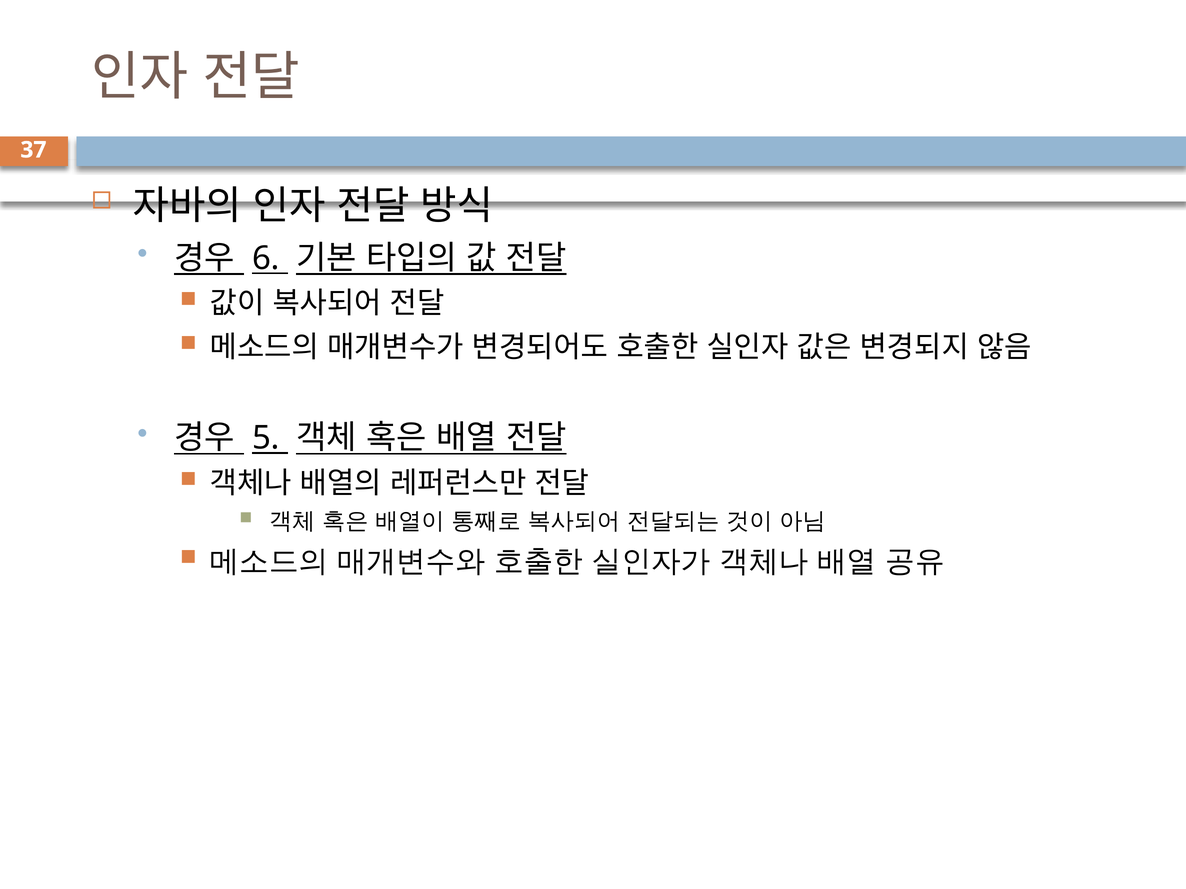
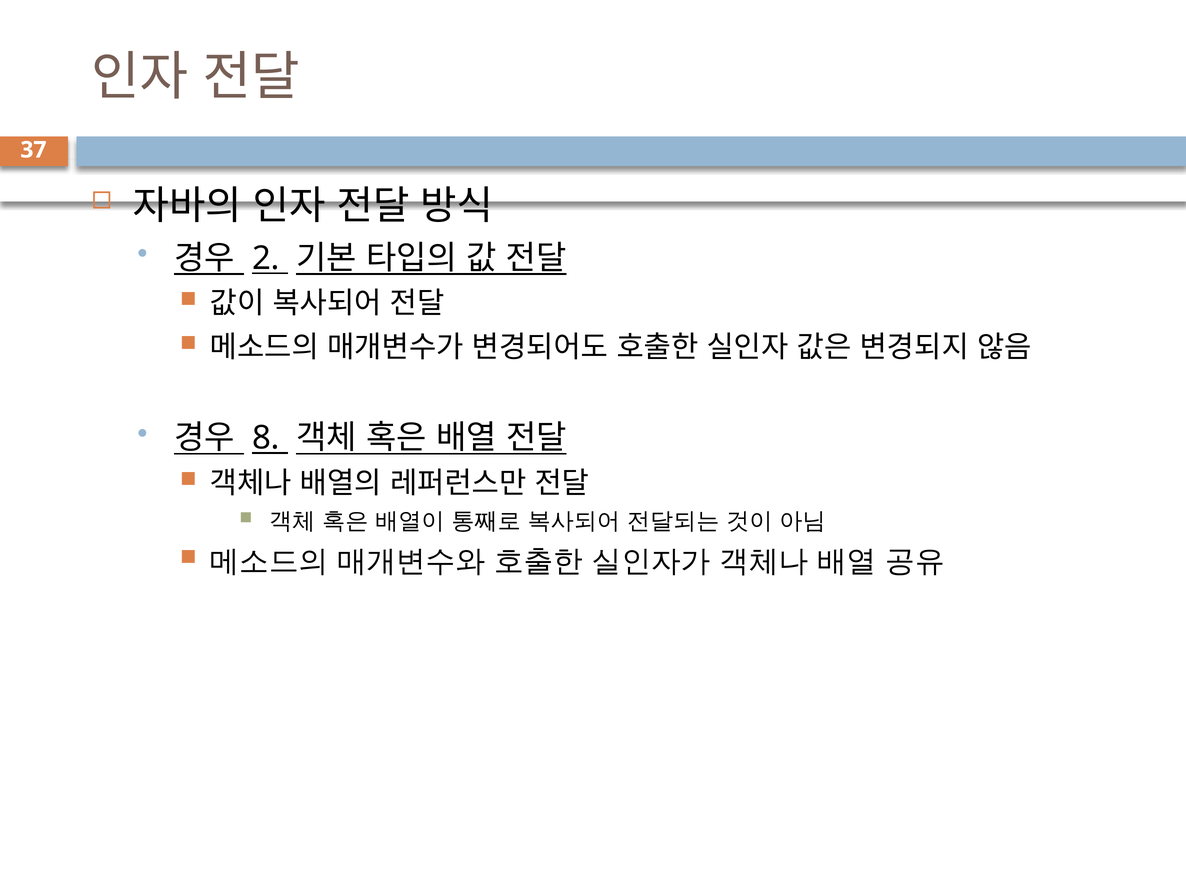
6: 6 -> 2
5: 5 -> 8
